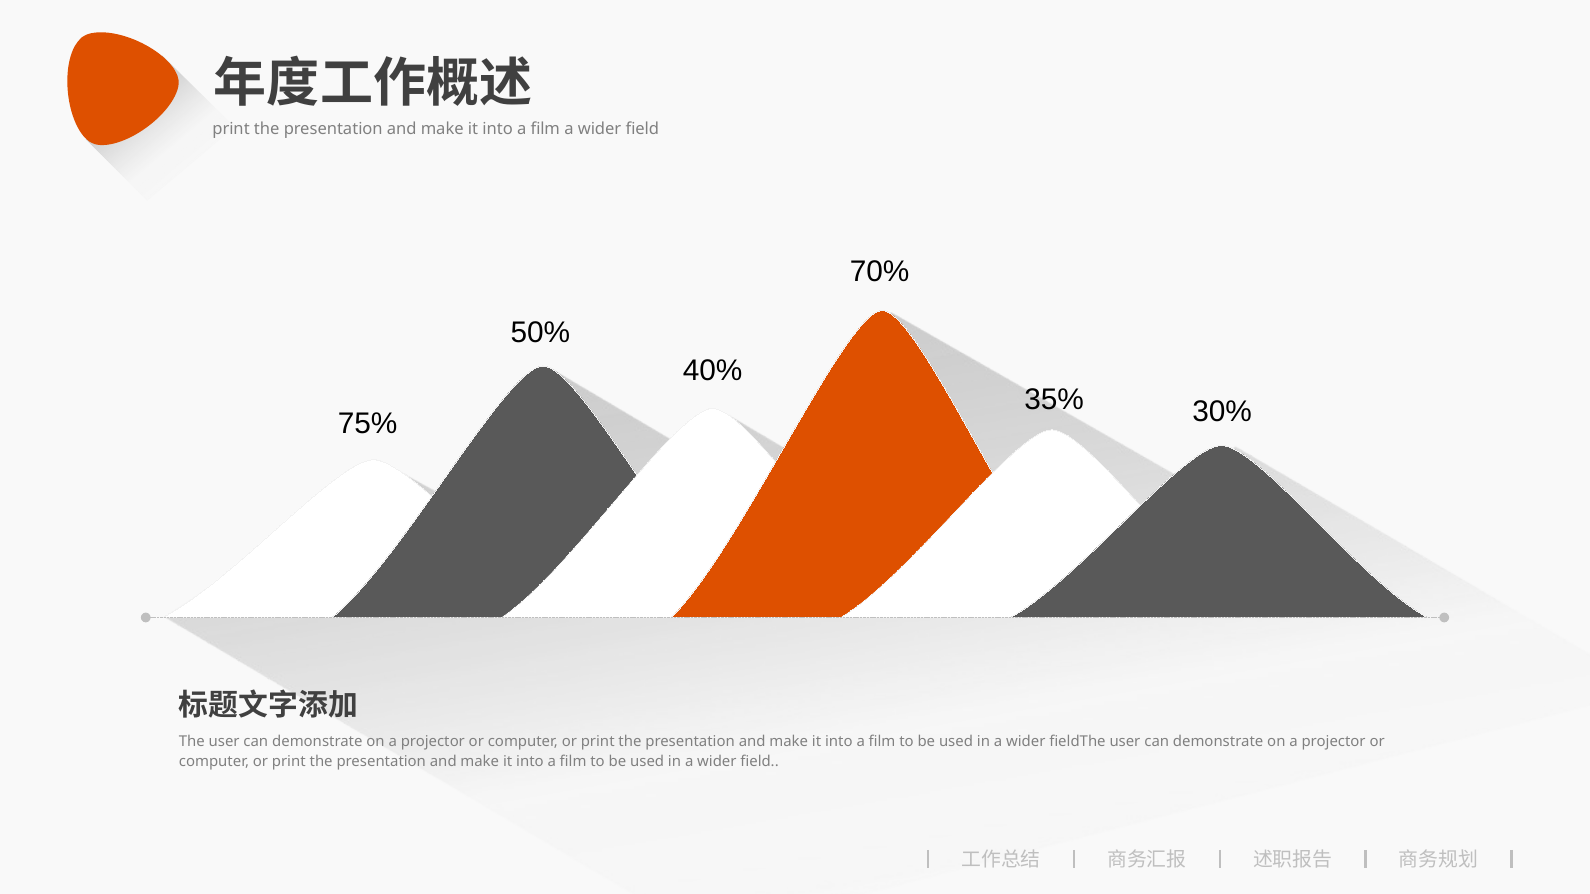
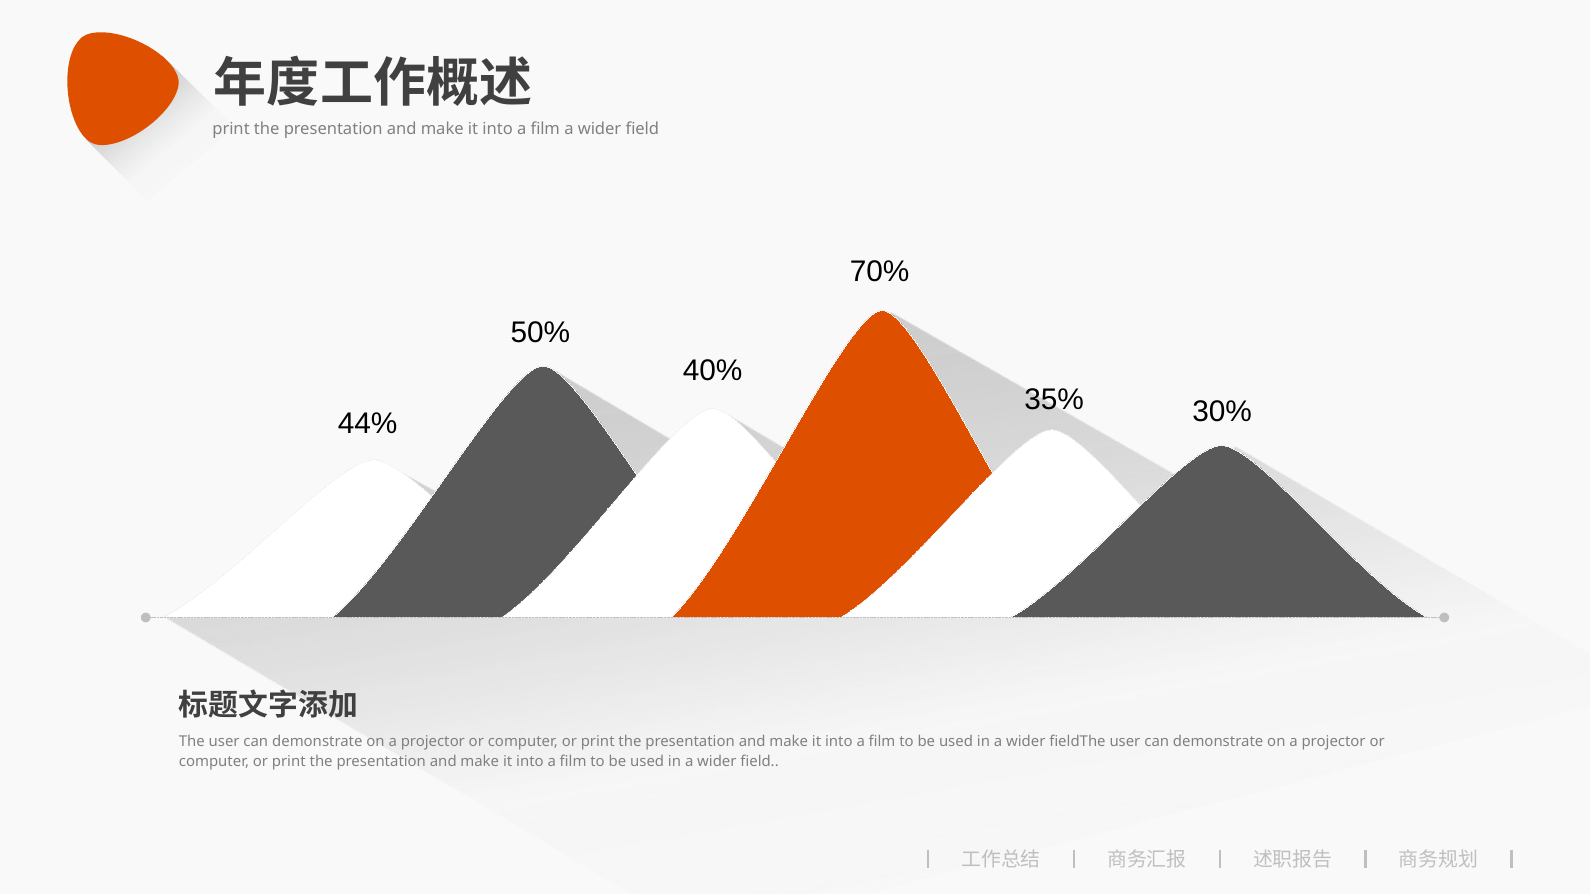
75%: 75% -> 44%
